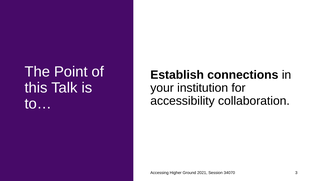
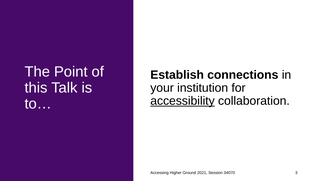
accessibility underline: none -> present
